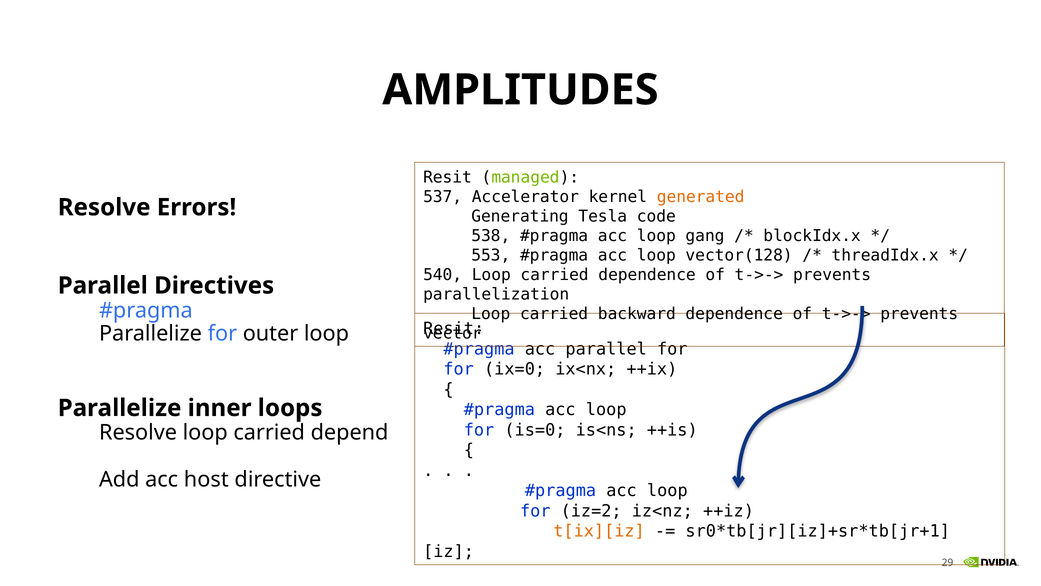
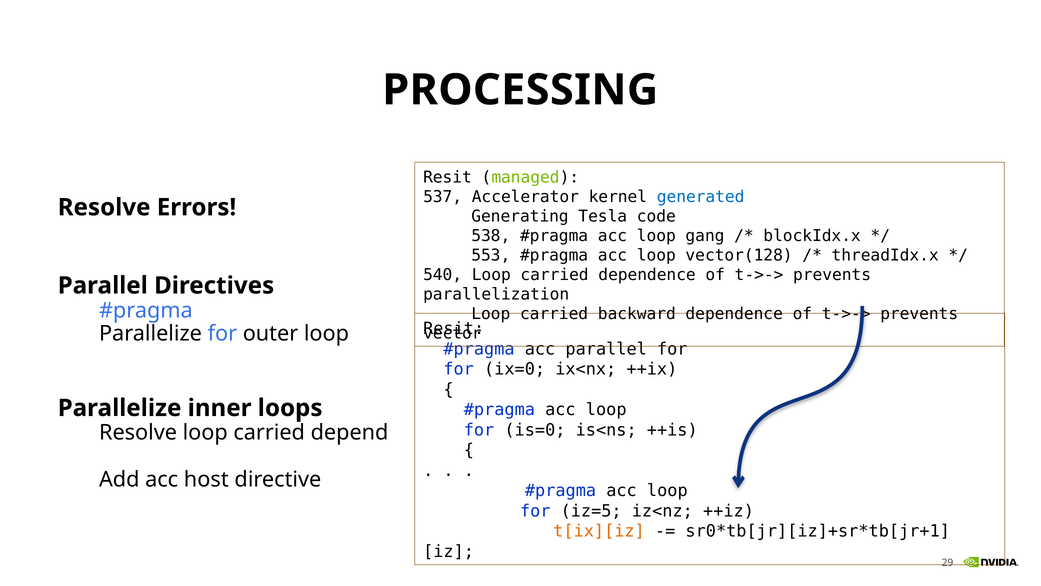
AMPLITUDES: AMPLITUDES -> PROCESSING
generated colour: orange -> blue
iz=2: iz=2 -> iz=5
